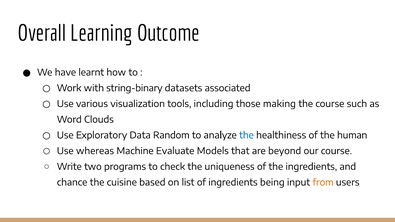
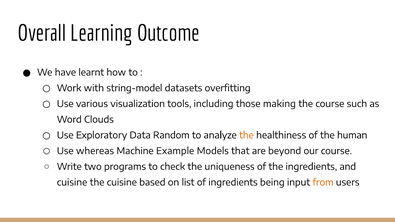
string-binary: string-binary -> string-model
associated: associated -> overfitting
the at (246, 135) colour: blue -> orange
Evaluate: Evaluate -> Example
chance at (72, 183): chance -> cuisine
